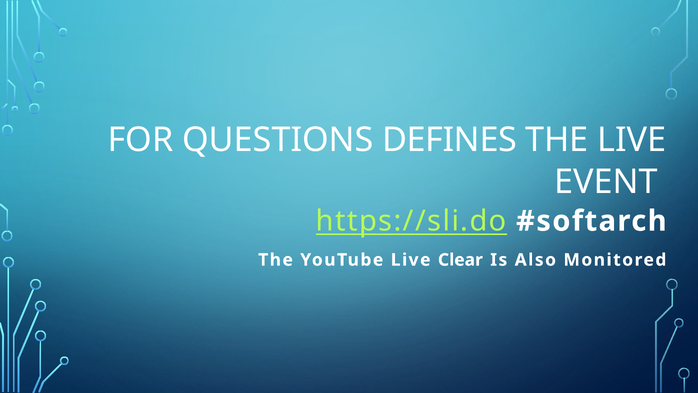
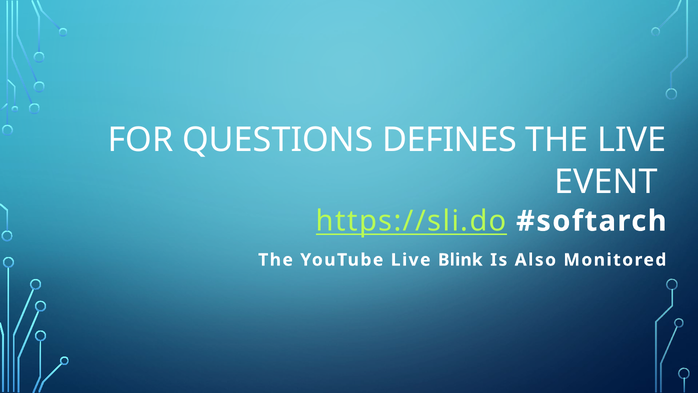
Clear: Clear -> Blink
